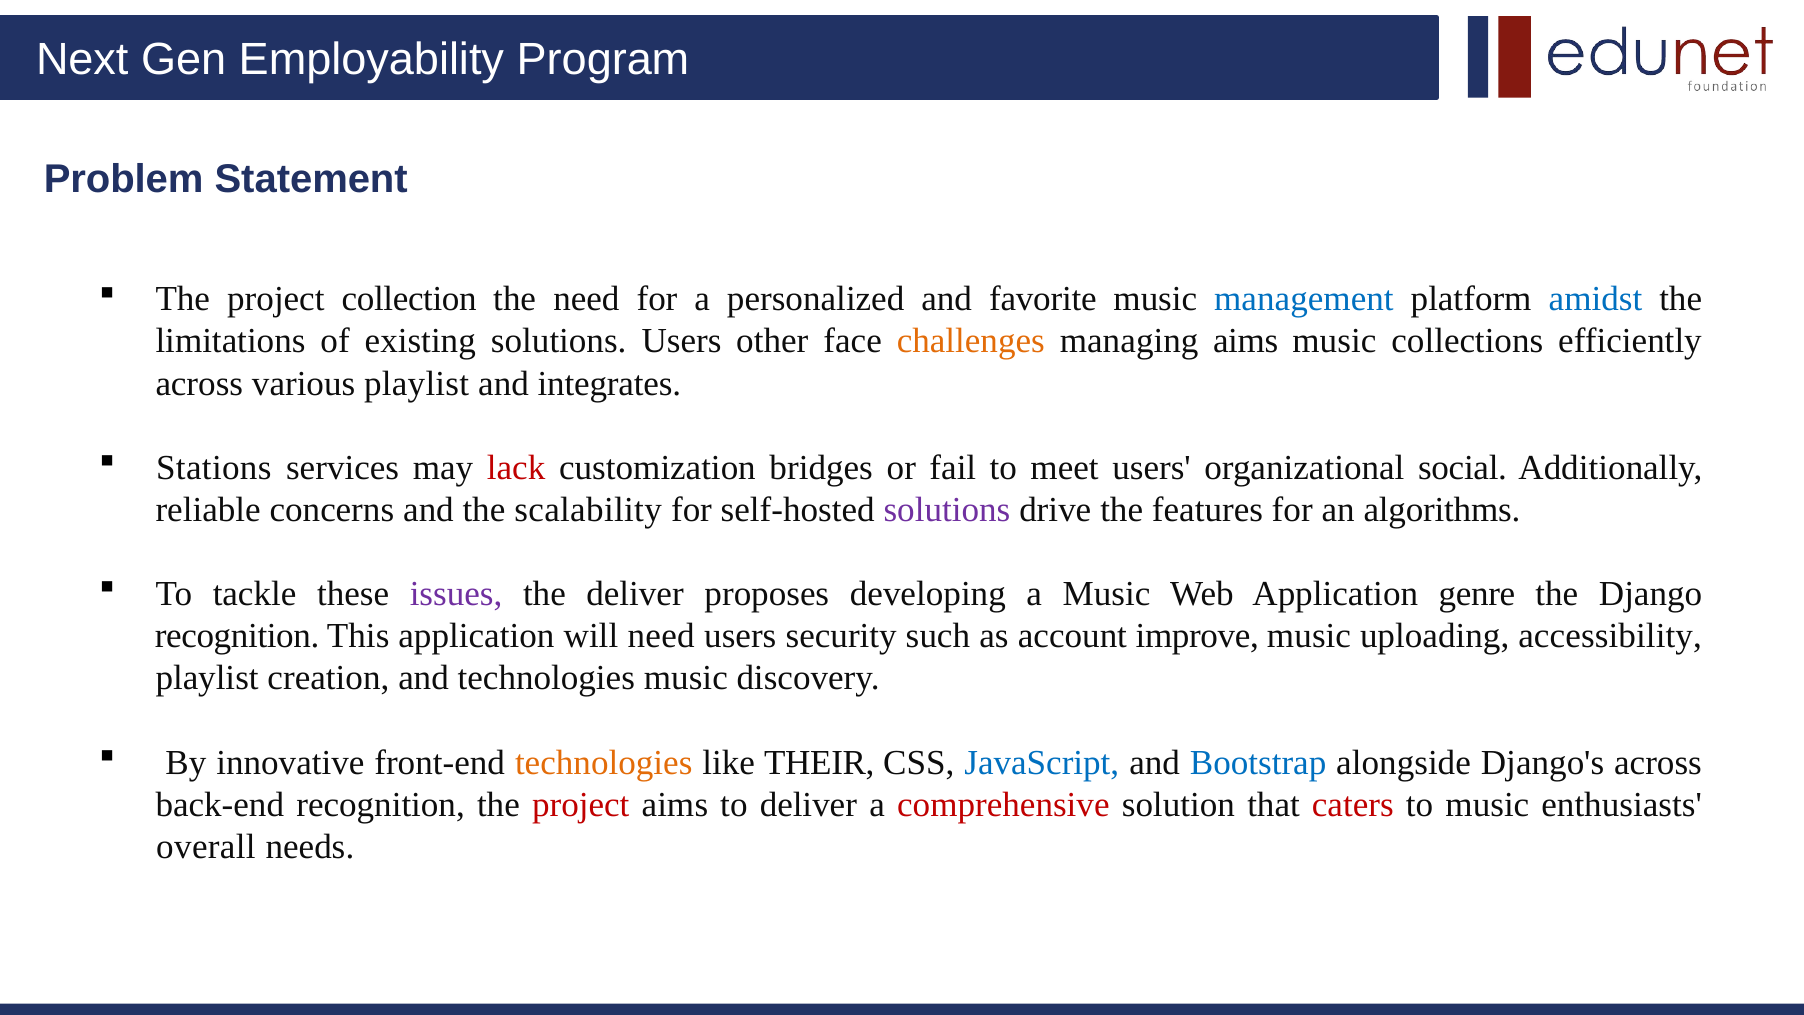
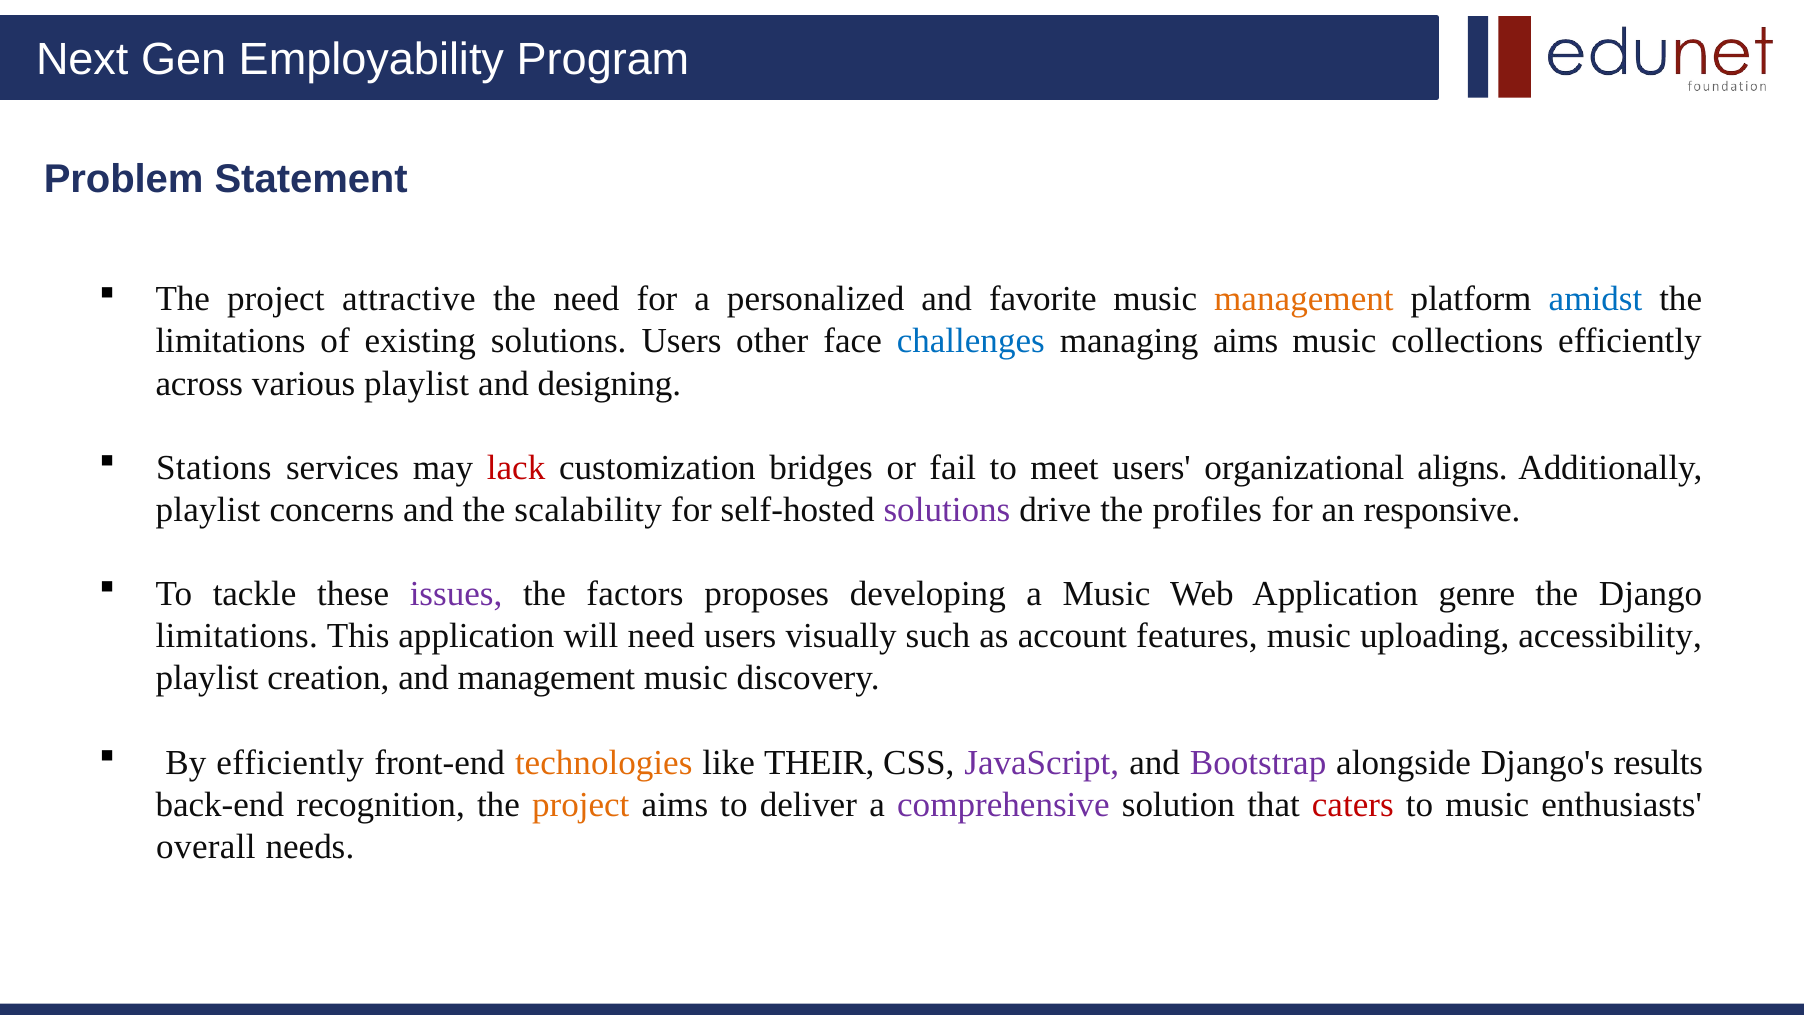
collection: collection -> attractive
management at (1304, 299) colour: blue -> orange
challenges colour: orange -> blue
integrates: integrates -> designing
social: social -> aligns
reliable at (208, 510): reliable -> playlist
features: features -> profiles
algorithms: algorithms -> responsive
the deliver: deliver -> factors
recognition at (237, 636): recognition -> limitations
security: security -> visually
improve: improve -> features
and technologies: technologies -> management
By innovative: innovative -> efficiently
JavaScript colour: blue -> purple
Bootstrap colour: blue -> purple
Django's across: across -> results
project at (581, 805) colour: red -> orange
comprehensive colour: red -> purple
